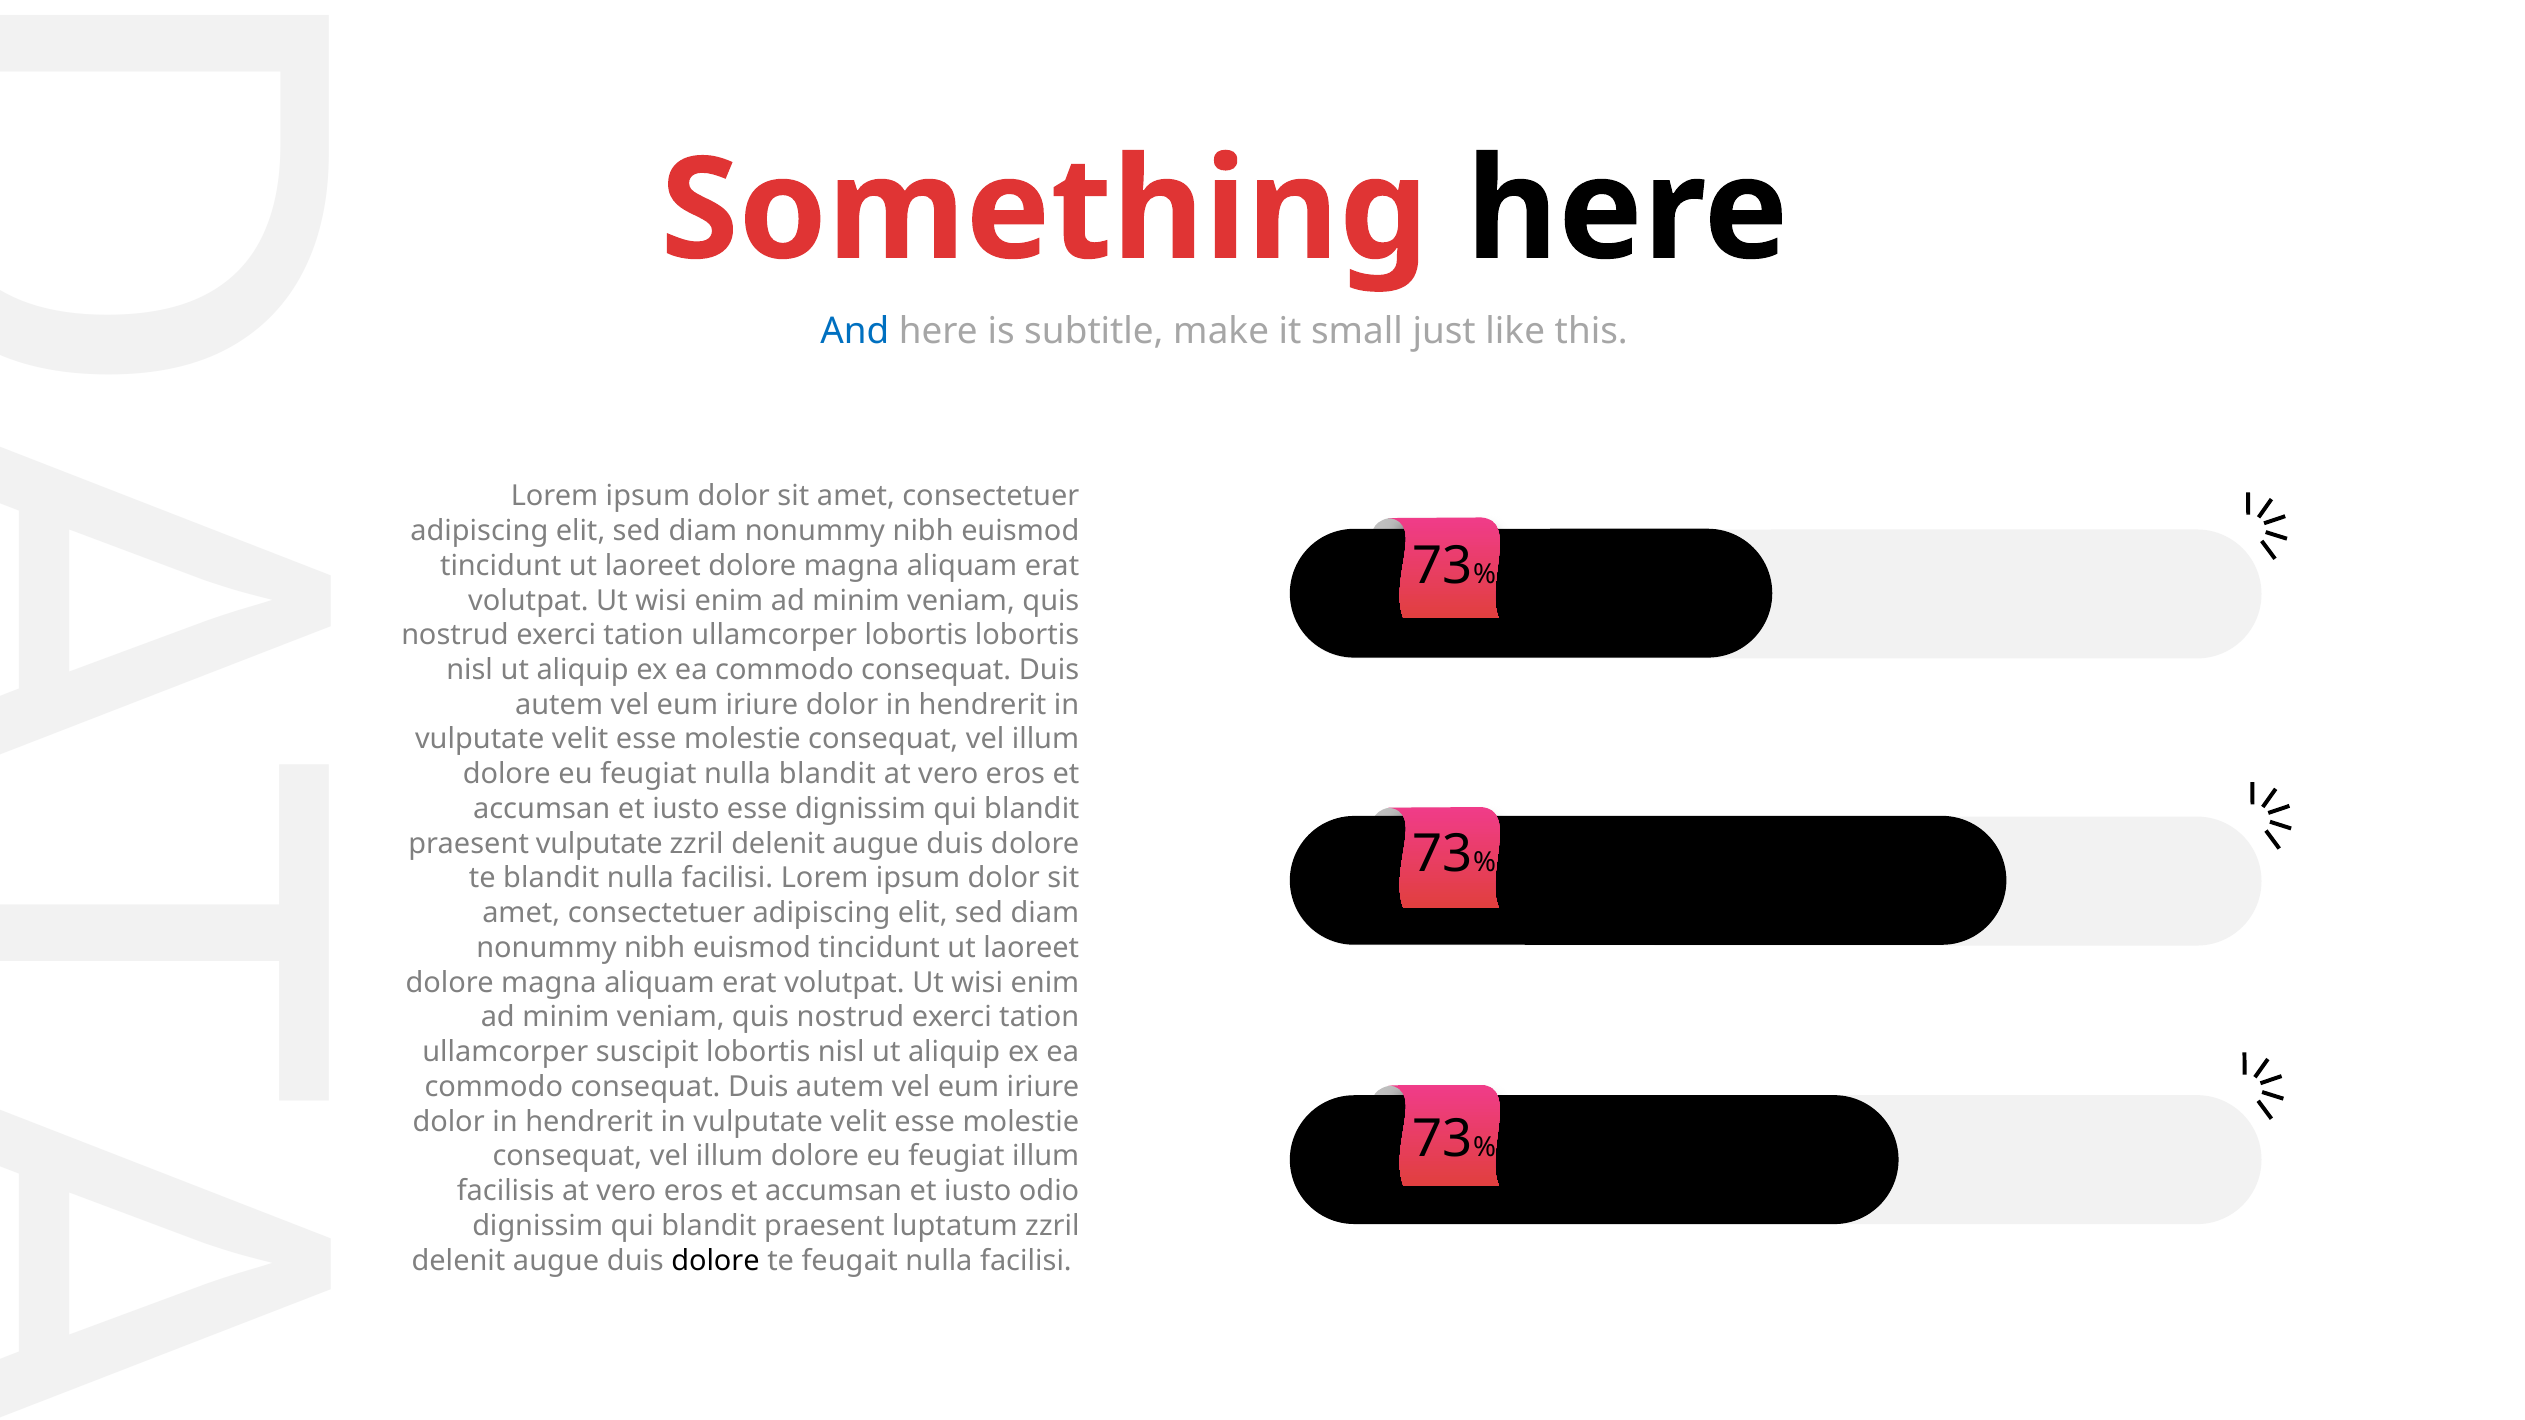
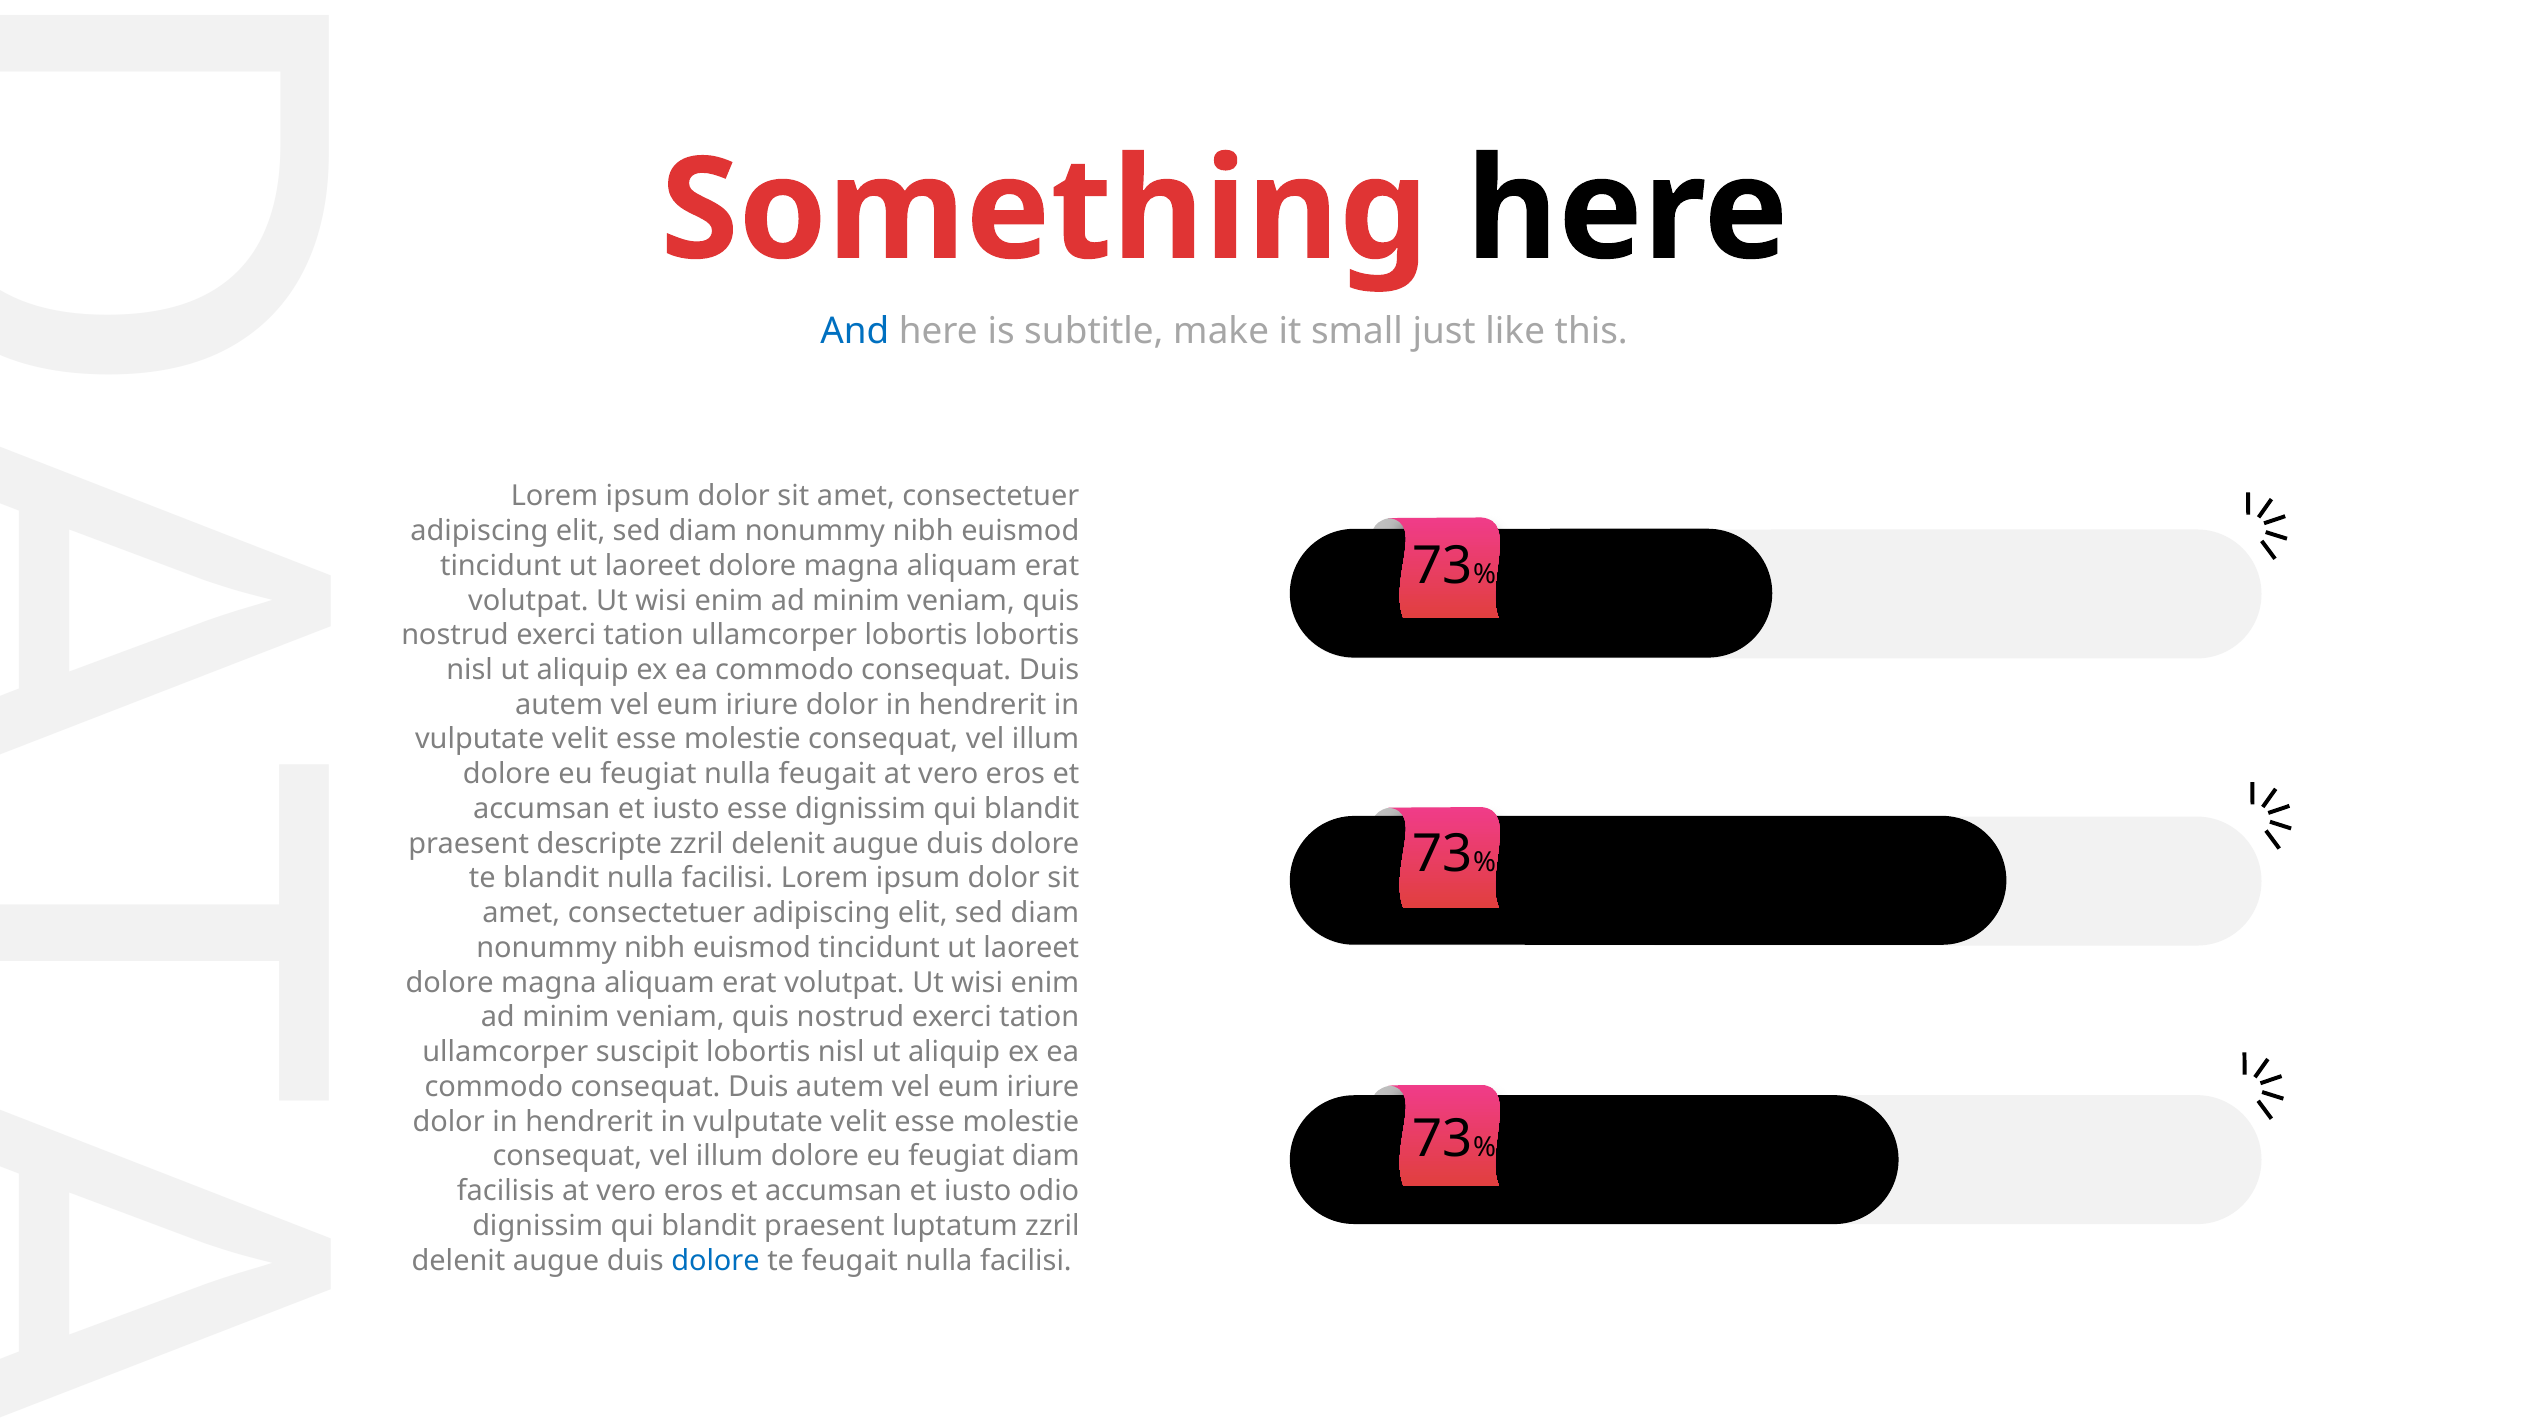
nulla blandit: blandit -> feugait
praesent vulputate: vulputate -> descripte
feugiat illum: illum -> diam
dolore at (716, 1261) colour: black -> blue
